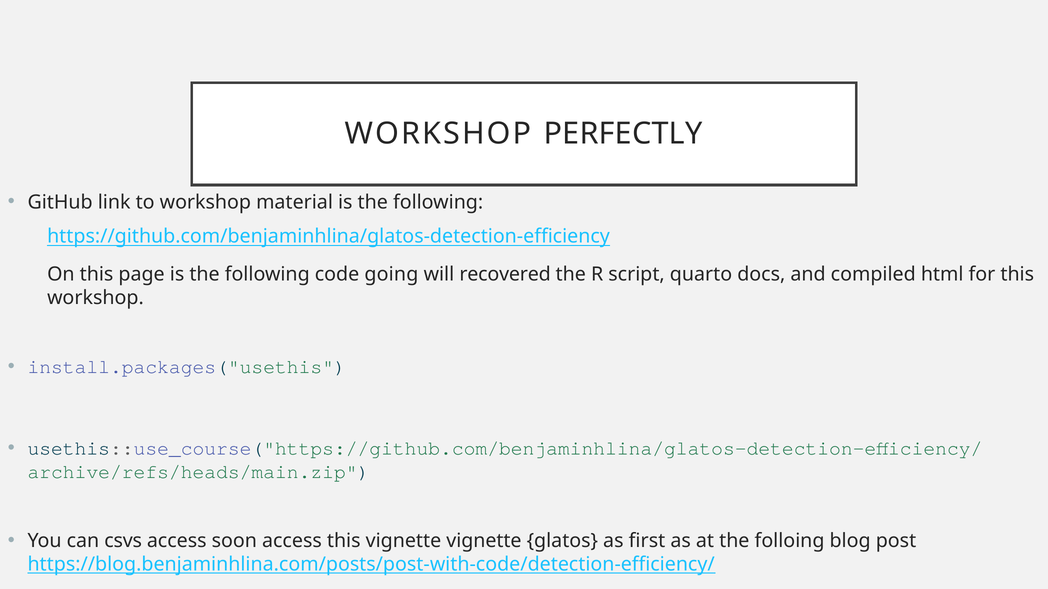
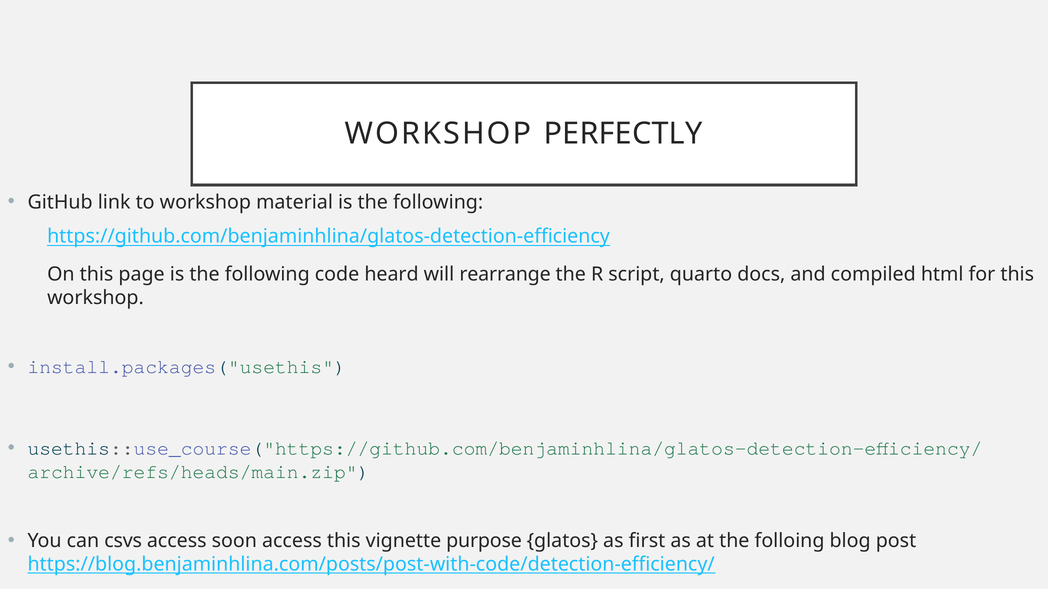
going: going -> heard
recovered: recovered -> rearrange
vignette vignette: vignette -> purpose
